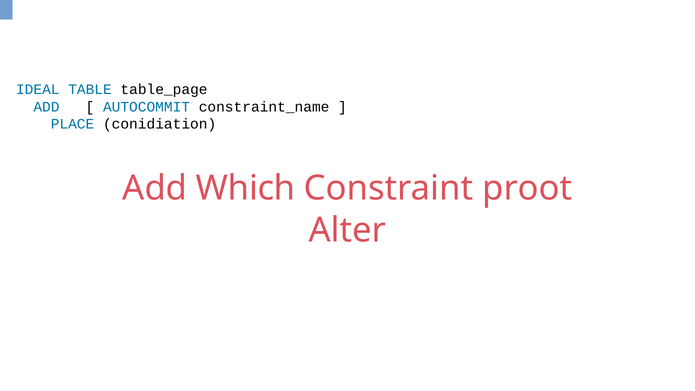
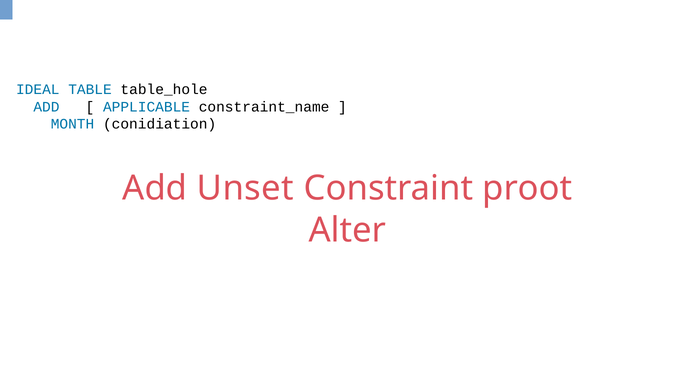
table_page: table_page -> table_hole
AUTOCOMMIT: AUTOCOMMIT -> APPLICABLE
PLACE: PLACE -> MONTH
Which: Which -> Unset
